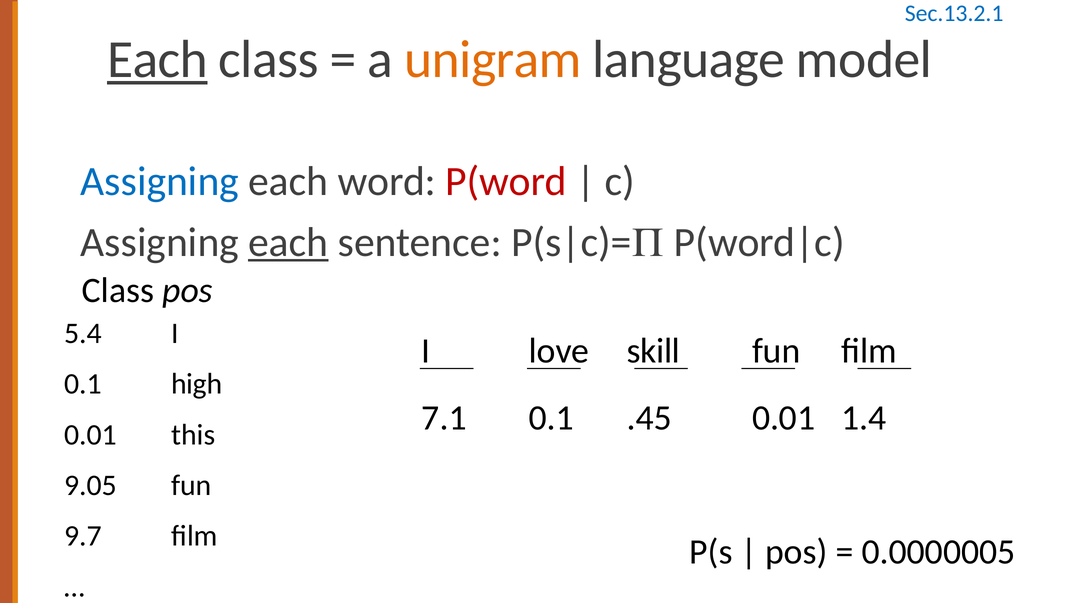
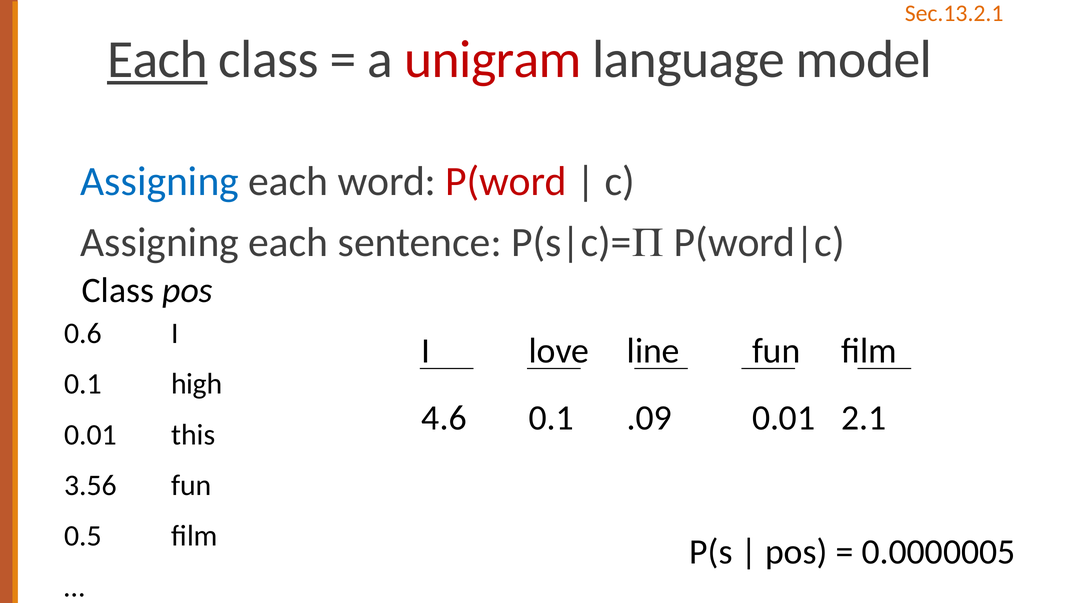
Sec.13.2.1 colour: blue -> orange
unigram colour: orange -> red
each at (288, 242) underline: present -> none
5.4: 5.4 -> 0.6
skill: skill -> line
7.1: 7.1 -> 4.6
.45: .45 -> .09
1.4: 1.4 -> 2.1
9.05: 9.05 -> 3.56
9.7: 9.7 -> 0.5
